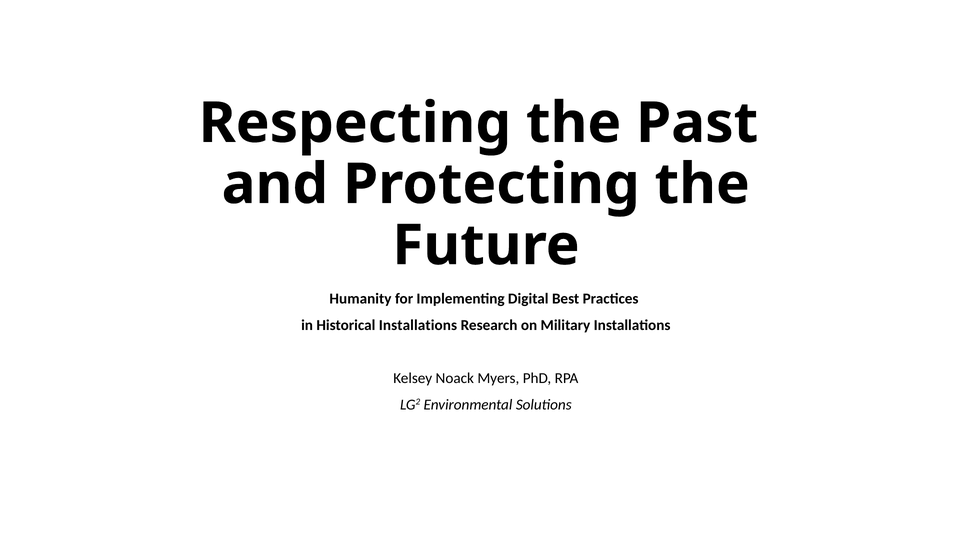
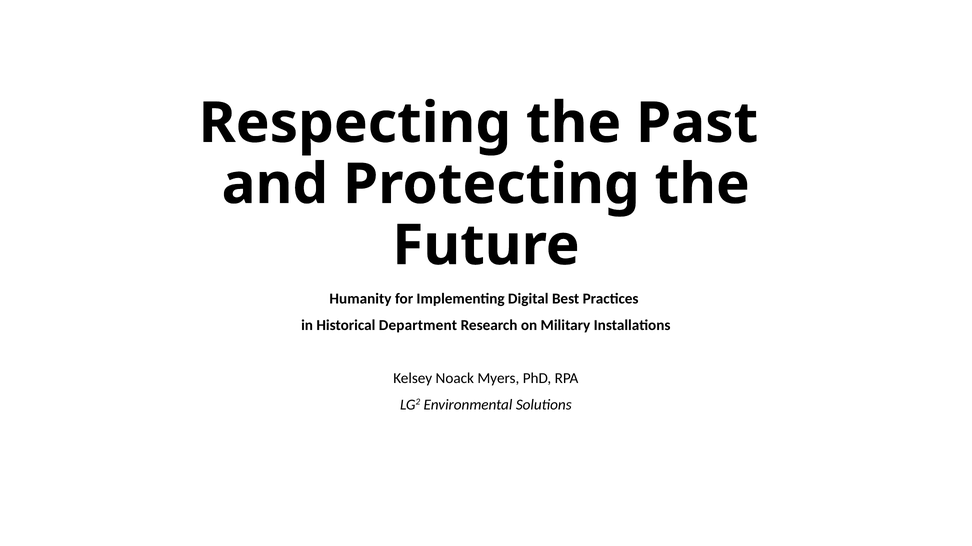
Historical Installations: Installations -> Department
